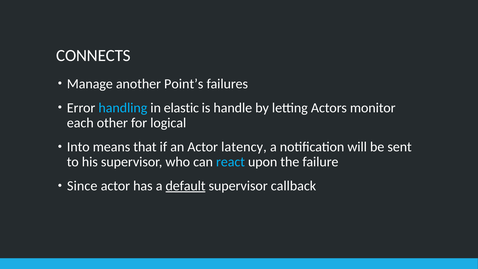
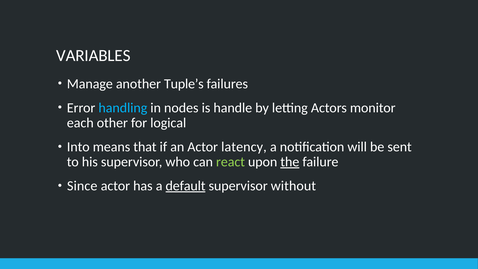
CONNECTS: CONNECTS -> VARIABLES
Point’s: Point’s -> Tuple’s
elastic: elastic -> nodes
react colour: light blue -> light green
the underline: none -> present
callback: callback -> without
